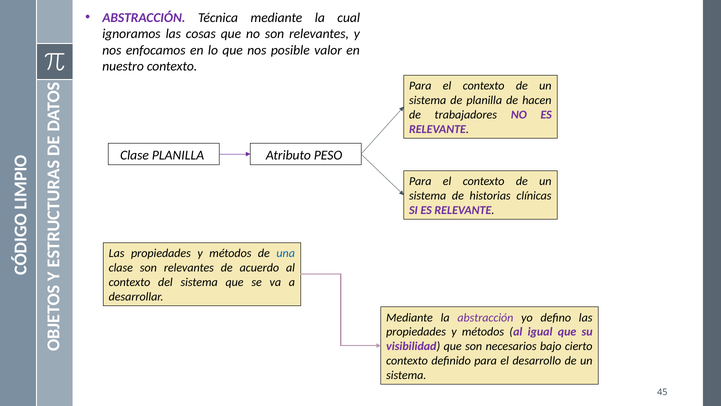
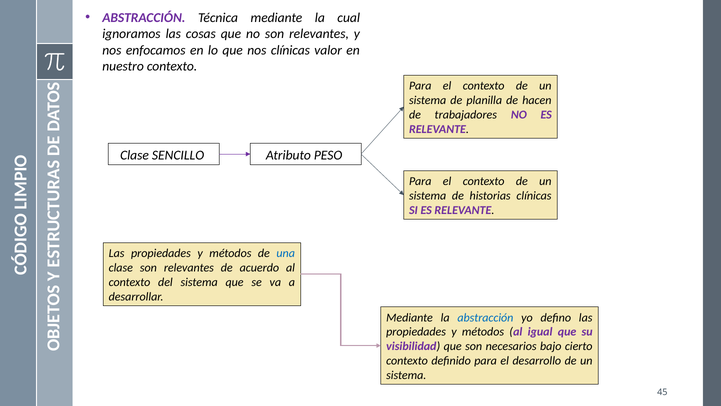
nos posible: posible -> clínicas
Clase PLANILLA: PLANILLA -> SENCILLO
abstracción at (485, 317) colour: purple -> blue
